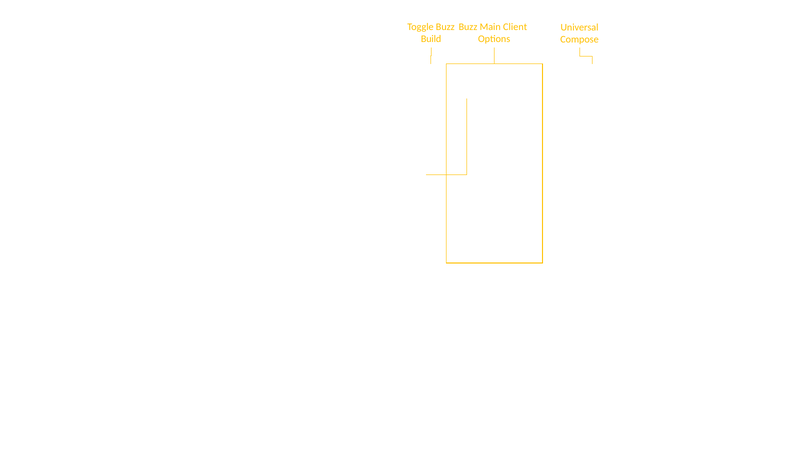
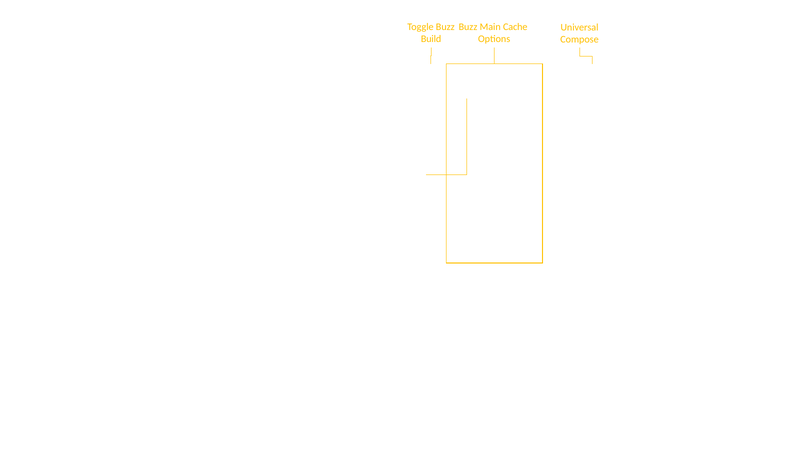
Client: Client -> Cache
